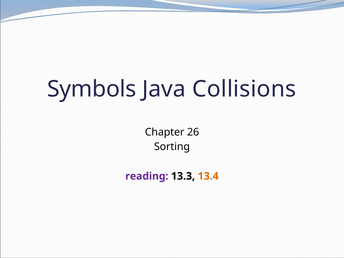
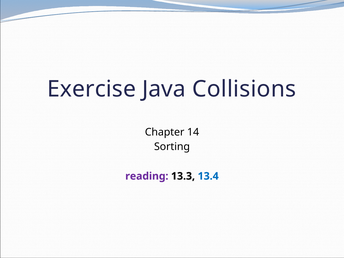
Symbols: Symbols -> Exercise
26: 26 -> 14
13.4 colour: orange -> blue
